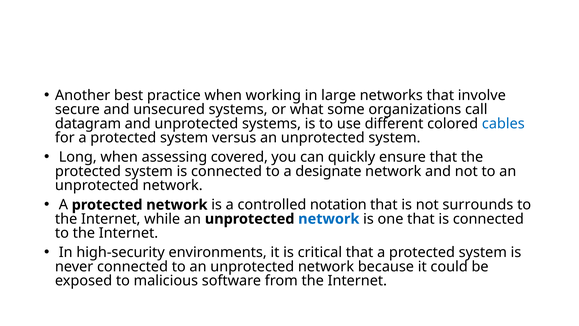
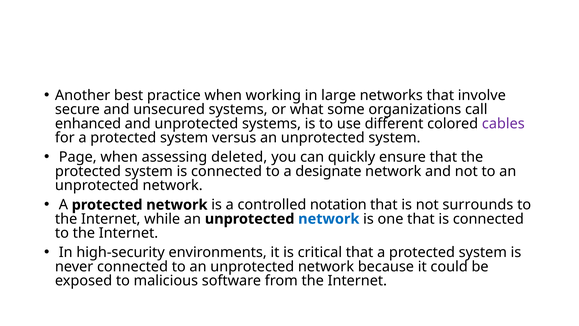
datagram: datagram -> enhanced
cables colour: blue -> purple
Long: Long -> Page
covered: covered -> deleted
